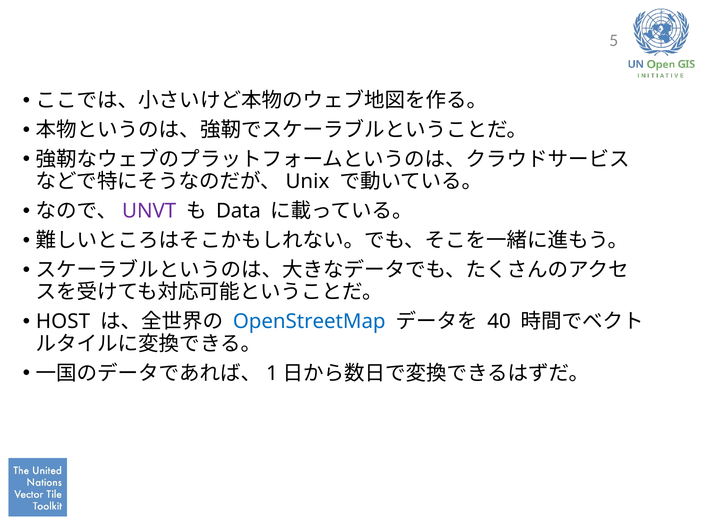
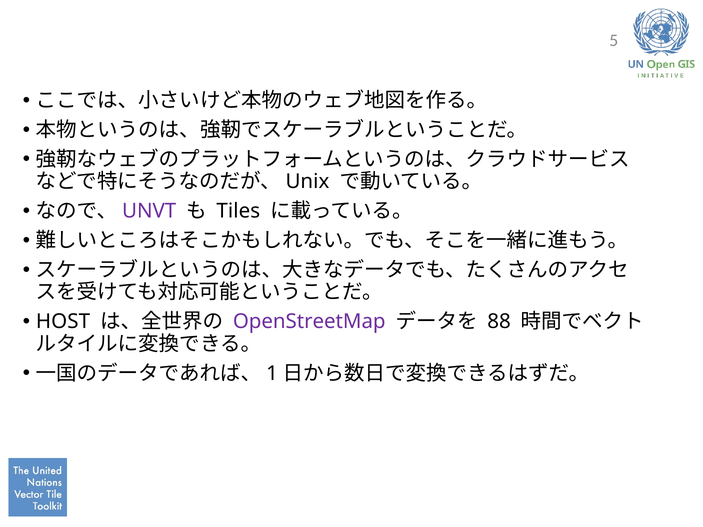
Data: Data -> Tiles
OpenStreetMap colour: blue -> purple
40: 40 -> 88
